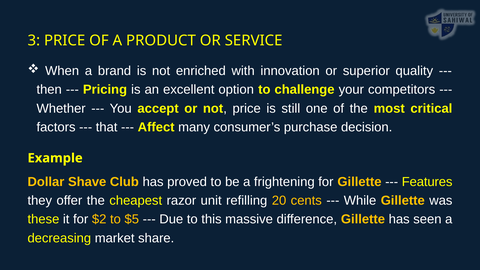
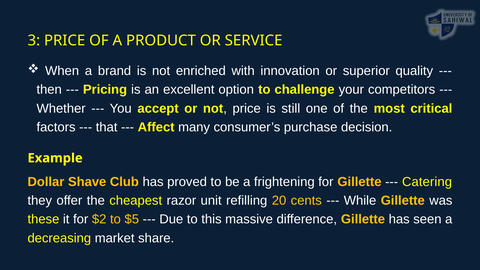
Features: Features -> Catering
